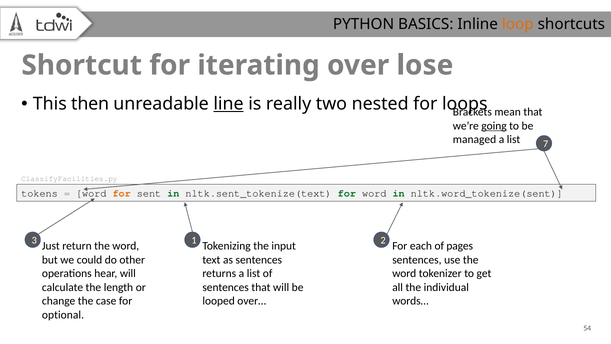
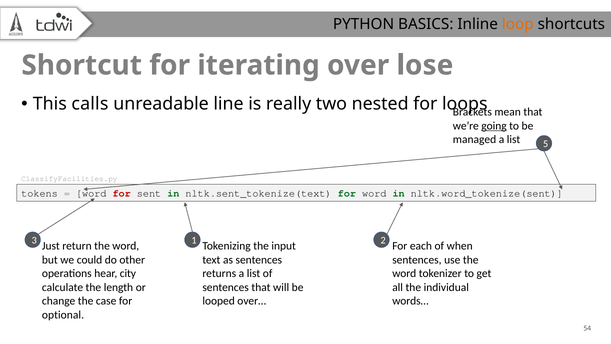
then: then -> calls
line underline: present -> none
7: 7 -> 5
for at (122, 193) colour: orange -> red
pages: pages -> when
hear will: will -> city
